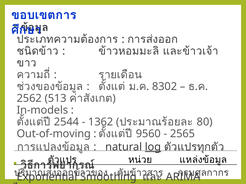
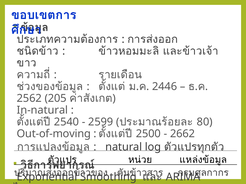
8302: 8302 -> 2446
513: 513 -> 205
In-models: In-models -> In-natural
2544: 2544 -> 2540
1362: 1362 -> 2599
9560: 9560 -> 2500
2565: 2565 -> 2662
log underline: present -> none
